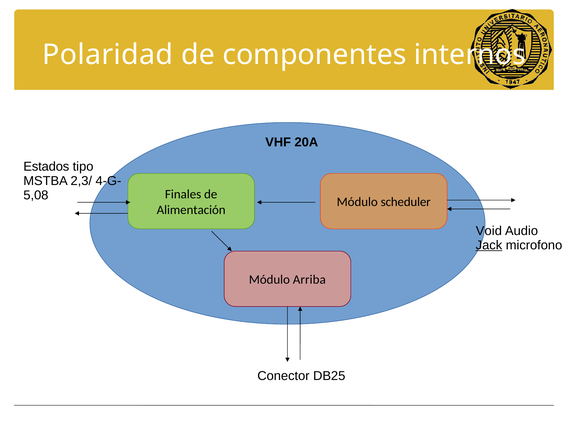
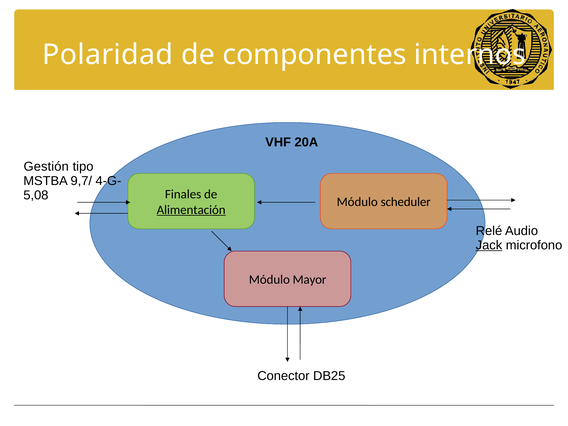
Estados: Estados -> Gestión
2,3/: 2,3/ -> 9,7/
Alimentación underline: none -> present
Void: Void -> Relé
Arriba: Arriba -> Mayor
